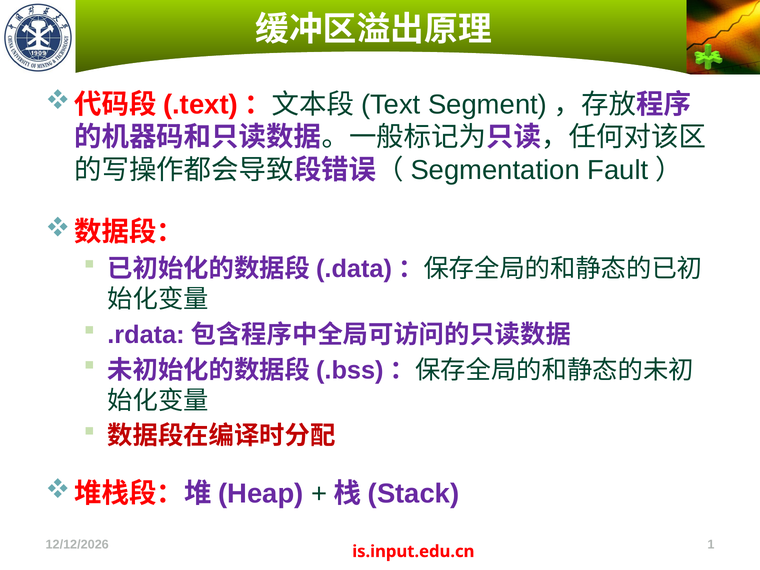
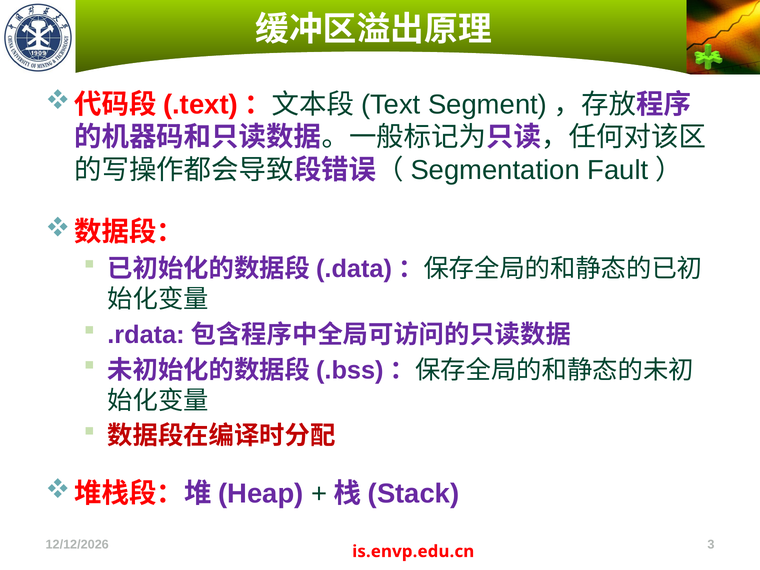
1: 1 -> 3
is.input.edu.cn: is.input.edu.cn -> is.envp.edu.cn
